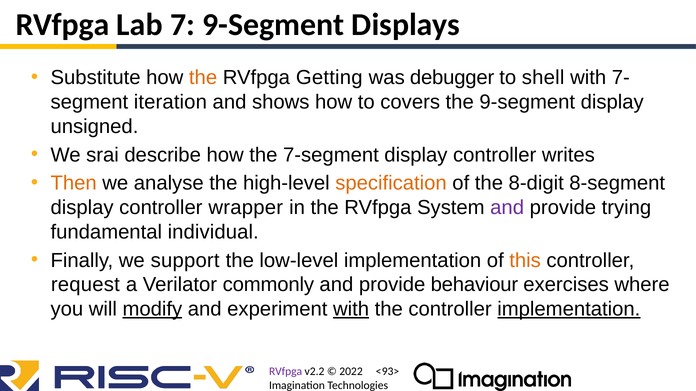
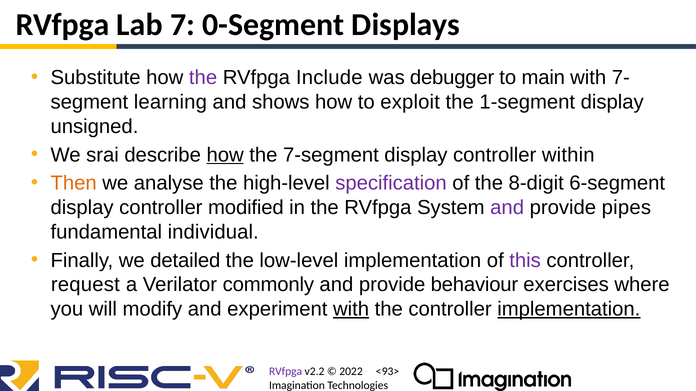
7 9-Segment: 9-Segment -> 0-Segment
the at (203, 78) colour: orange -> purple
Getting: Getting -> Include
shell: shell -> main
iteration: iteration -> learning
covers: covers -> exploit
the 9-segment: 9-segment -> 1-segment
how at (225, 155) underline: none -> present
writes: writes -> within
specification colour: orange -> purple
8-segment: 8-segment -> 6-segment
wrapper: wrapper -> modified
trying: trying -> pipes
support: support -> detailed
this colour: orange -> purple
modify underline: present -> none
